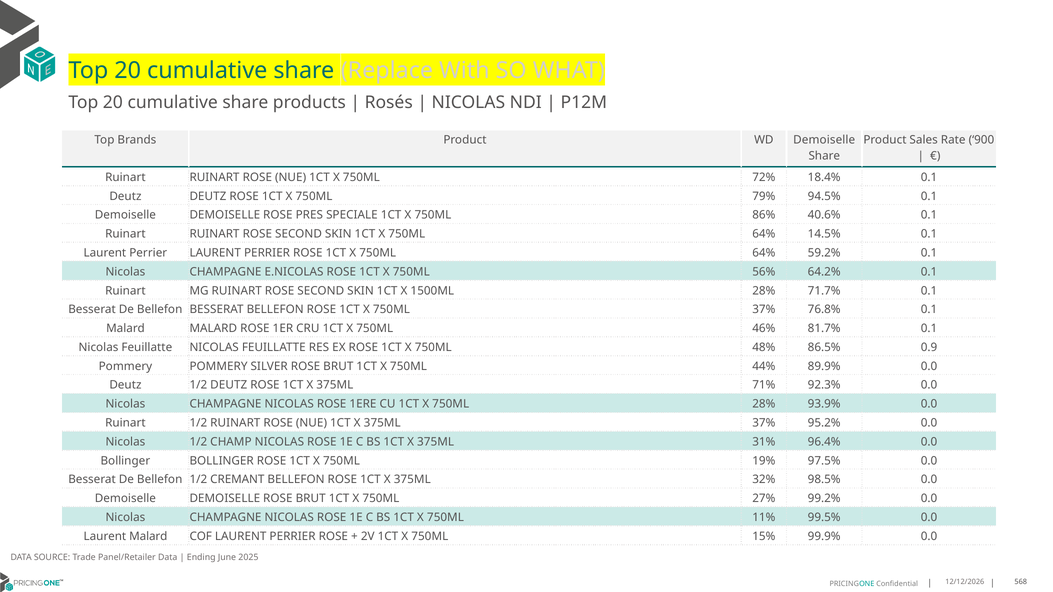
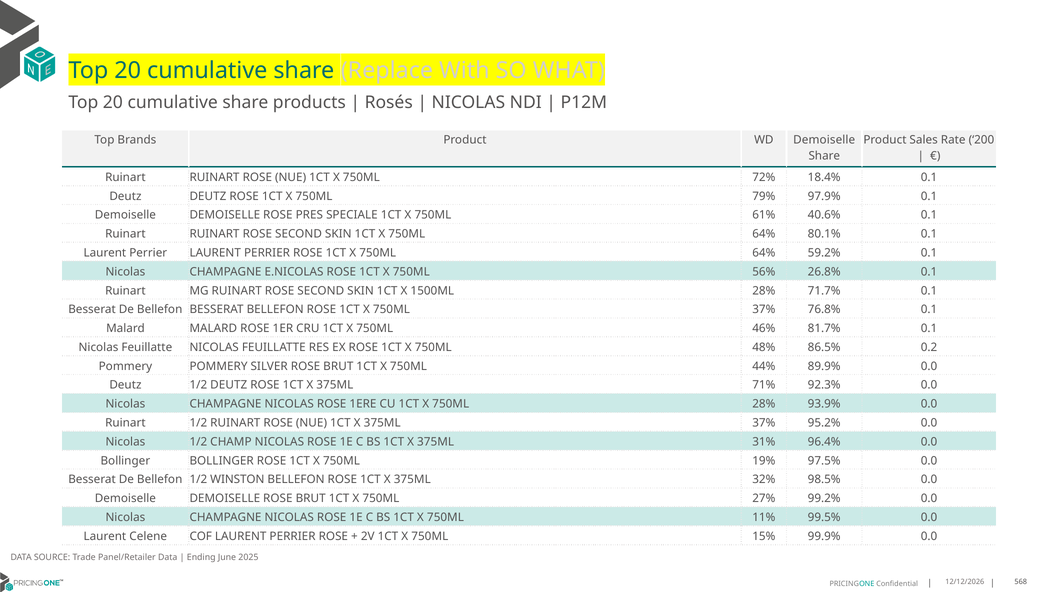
900: 900 -> 200
94.5%: 94.5% -> 97.9%
86%: 86% -> 61%
14.5%: 14.5% -> 80.1%
64.2%: 64.2% -> 26.8%
0.9: 0.9 -> 0.2
CREMANT: CREMANT -> WINSTON
Laurent Malard: Malard -> Celene
